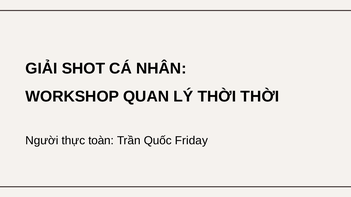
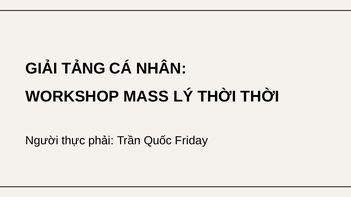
SHOT: SHOT -> TẢNG
QUAN: QUAN -> MASS
toàn: toàn -> phải
